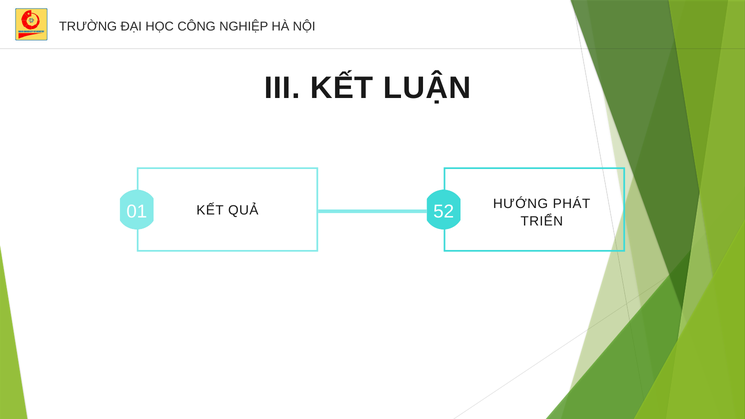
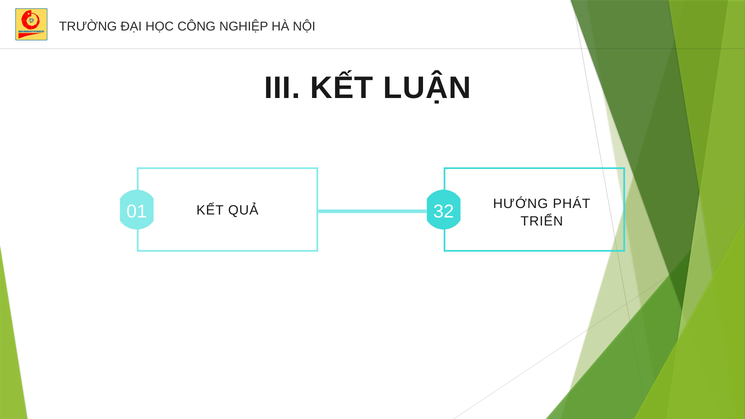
52: 52 -> 32
